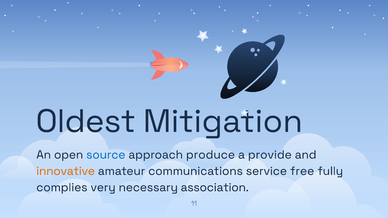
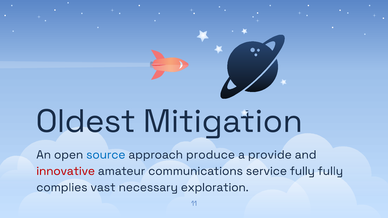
innovative colour: orange -> red
service free: free -> fully
very: very -> vast
association: association -> exploration
